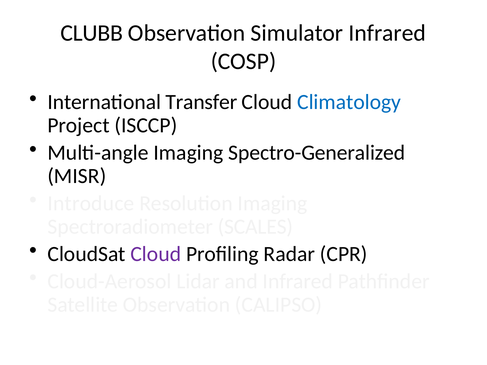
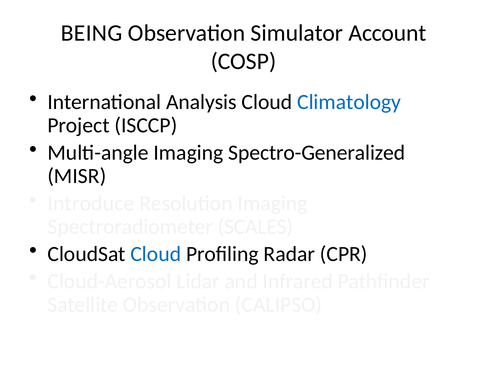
CLUBB: CLUBB -> BEING
Simulator Infrared: Infrared -> Account
Transfer: Transfer -> Analysis
Cloud at (156, 254) colour: purple -> blue
